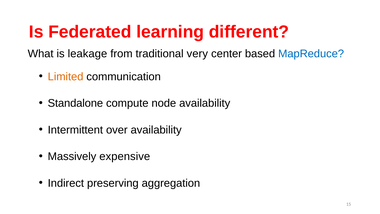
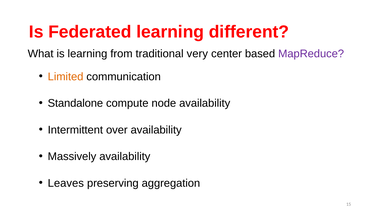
is leakage: leakage -> learning
MapReduce colour: blue -> purple
Massively expensive: expensive -> availability
Indirect: Indirect -> Leaves
